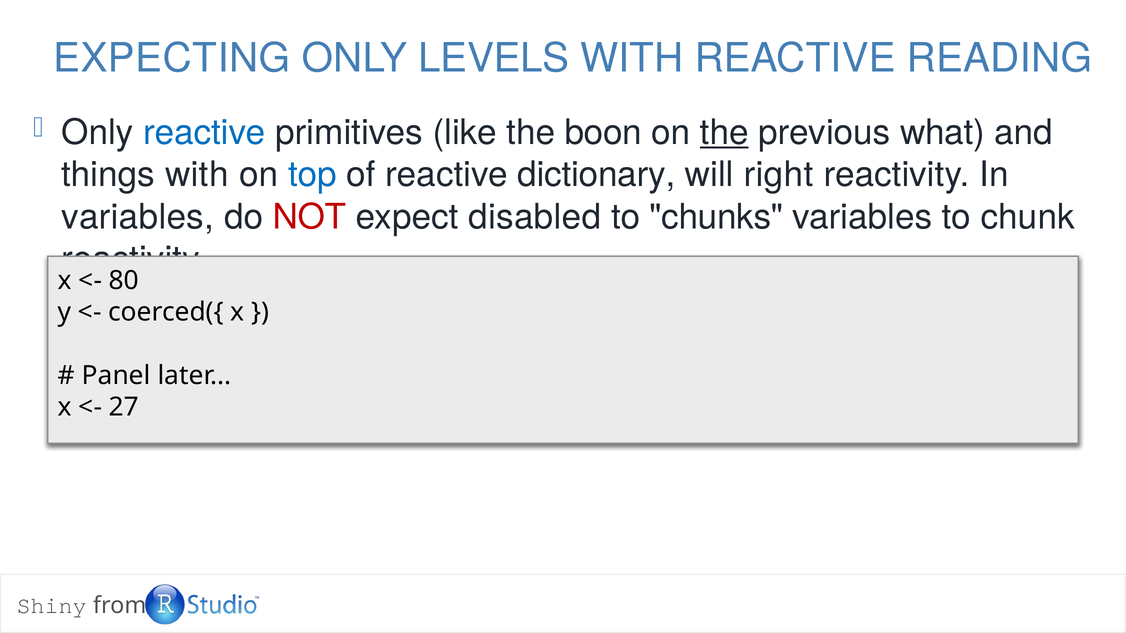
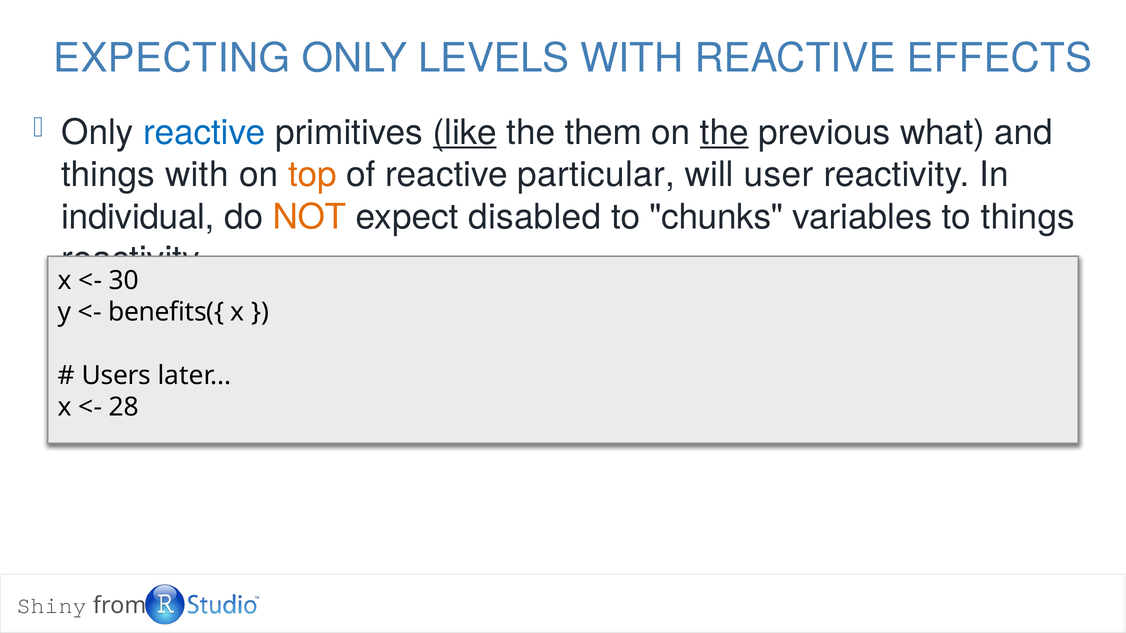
READING: READING -> EFFECTS
like underline: none -> present
boon: boon -> them
top colour: blue -> orange
dictionary: dictionary -> particular
right: right -> user
variables at (138, 217): variables -> individual
NOT colour: red -> orange
to chunk: chunk -> things
80: 80 -> 30
coerced({: coerced({ -> benefits({
Panel: Panel -> Users
27: 27 -> 28
